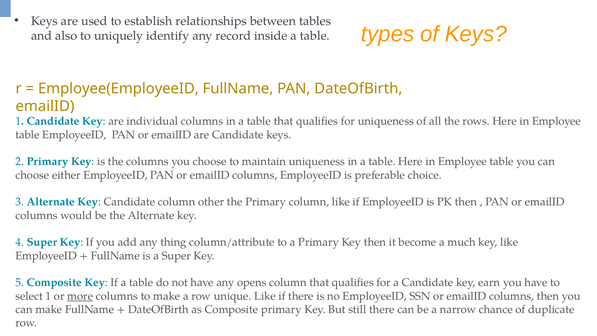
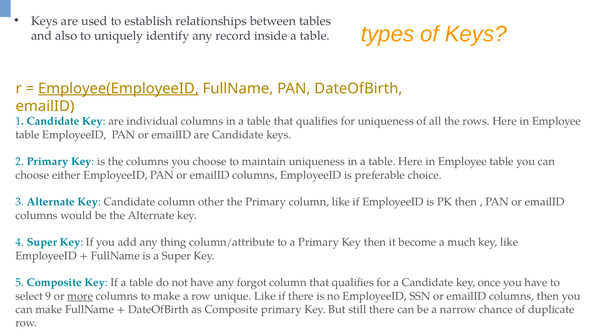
Employee(EmployeeID underline: none -> present
opens: opens -> forgot
earn: earn -> once
select 1: 1 -> 9
